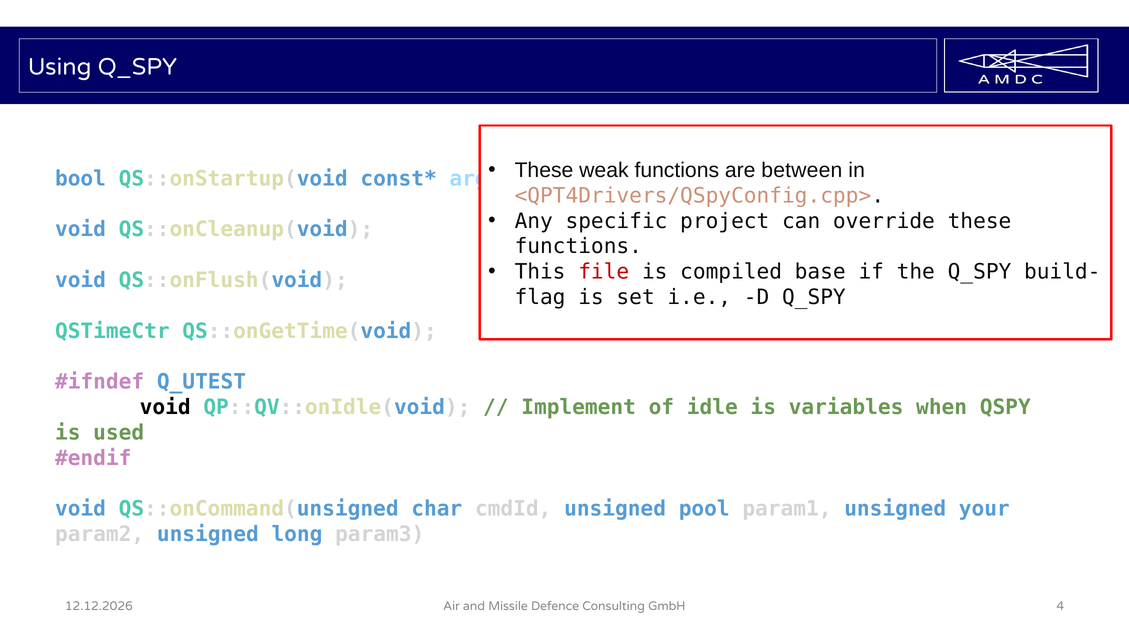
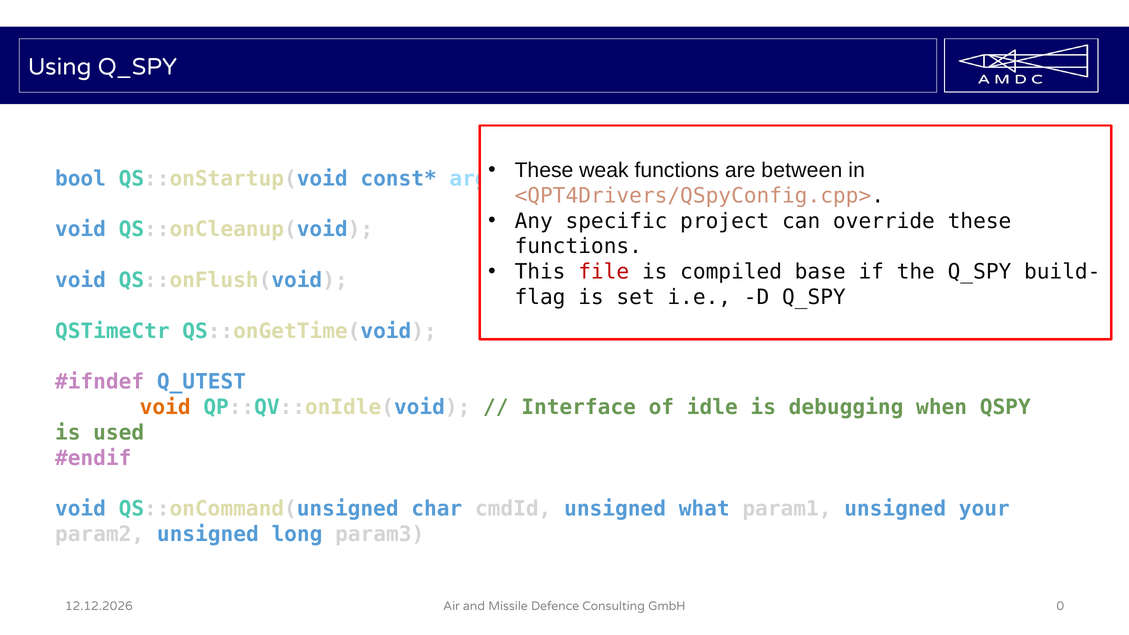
void at (165, 407) colour: black -> orange
Implement: Implement -> Interface
variables: variables -> debugging
pool: pool -> what
4: 4 -> 0
